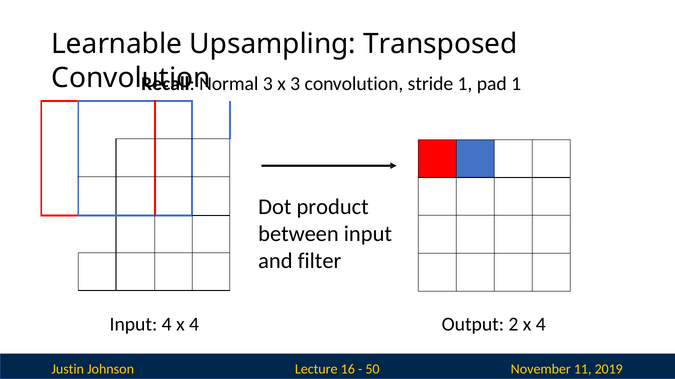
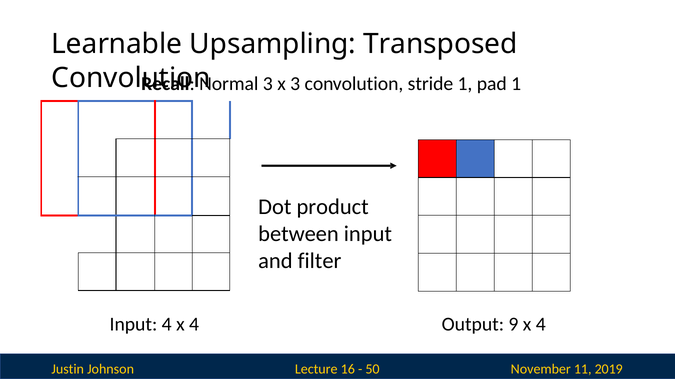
2: 2 -> 9
